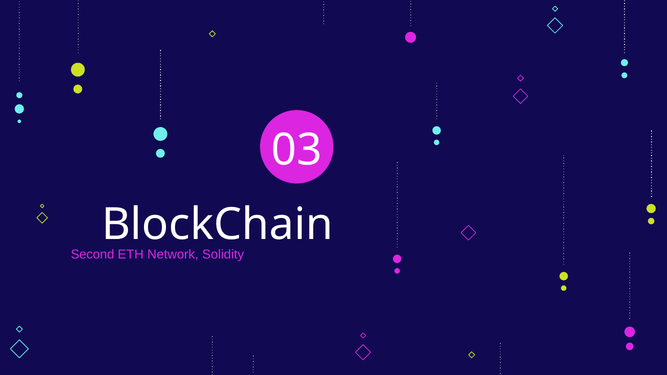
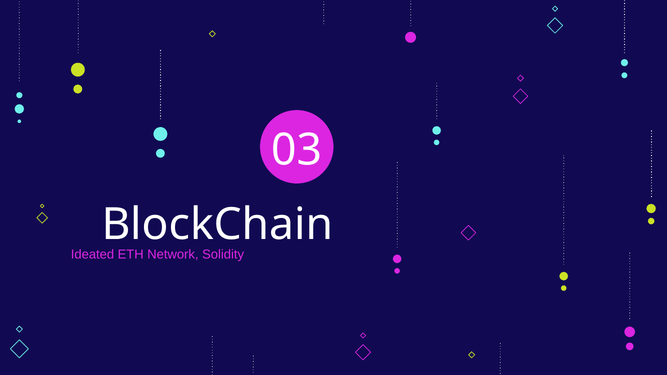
Second: Second -> Ideated
